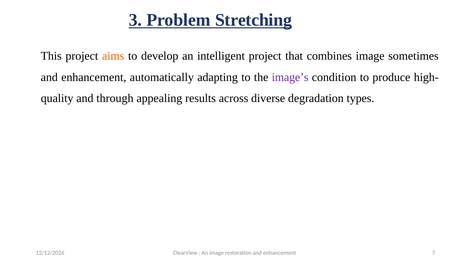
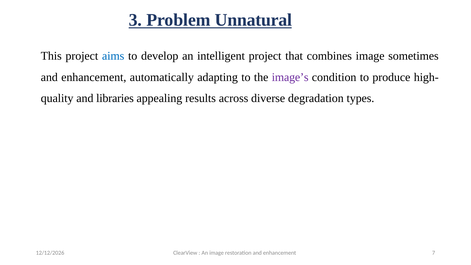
Stretching: Stretching -> Unnatural
aims colour: orange -> blue
through: through -> libraries
